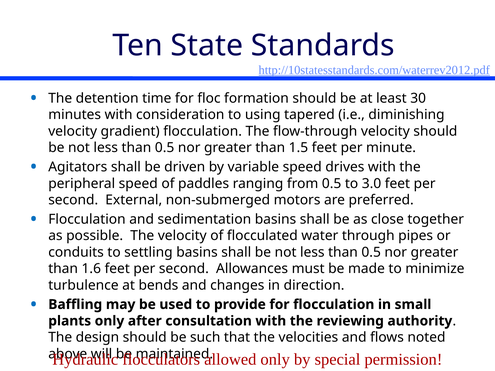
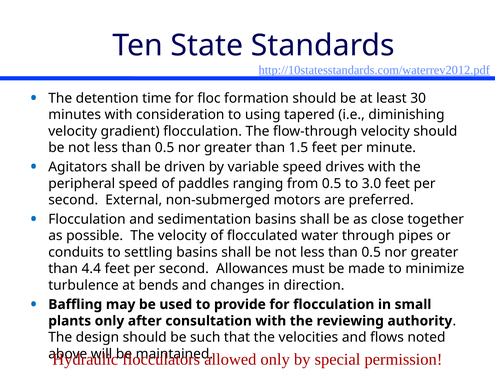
1.6: 1.6 -> 4.4
